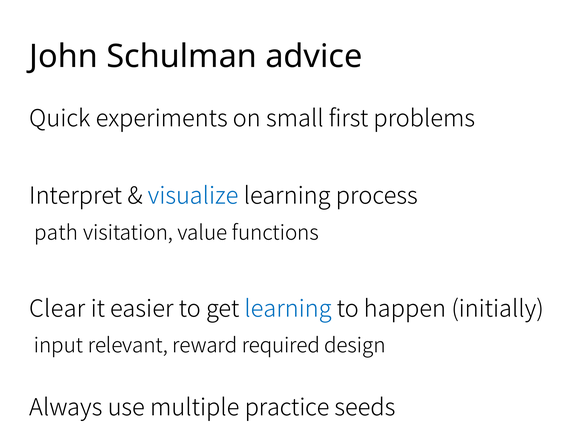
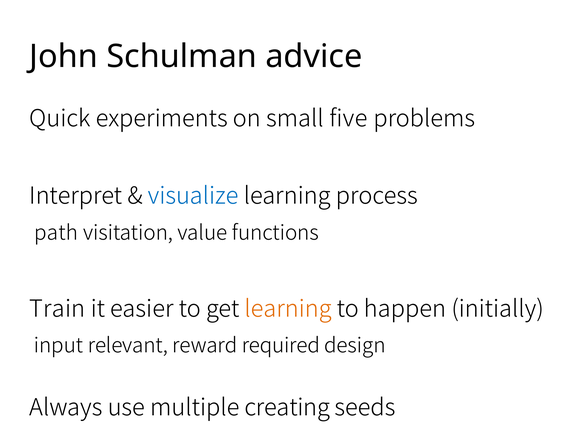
first: first -> five
Clear: Clear -> Train
learning at (288, 309) colour: blue -> orange
practice: practice -> creating
